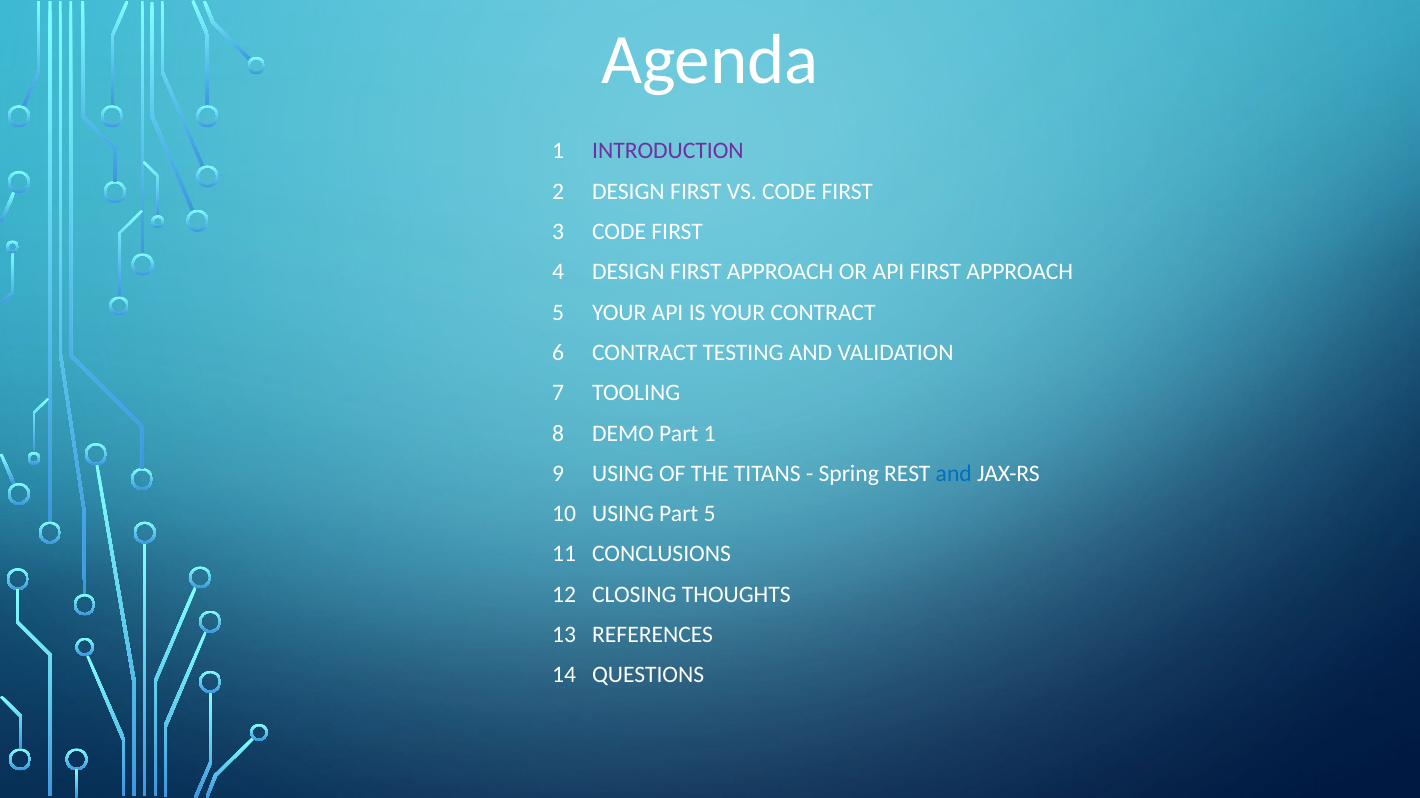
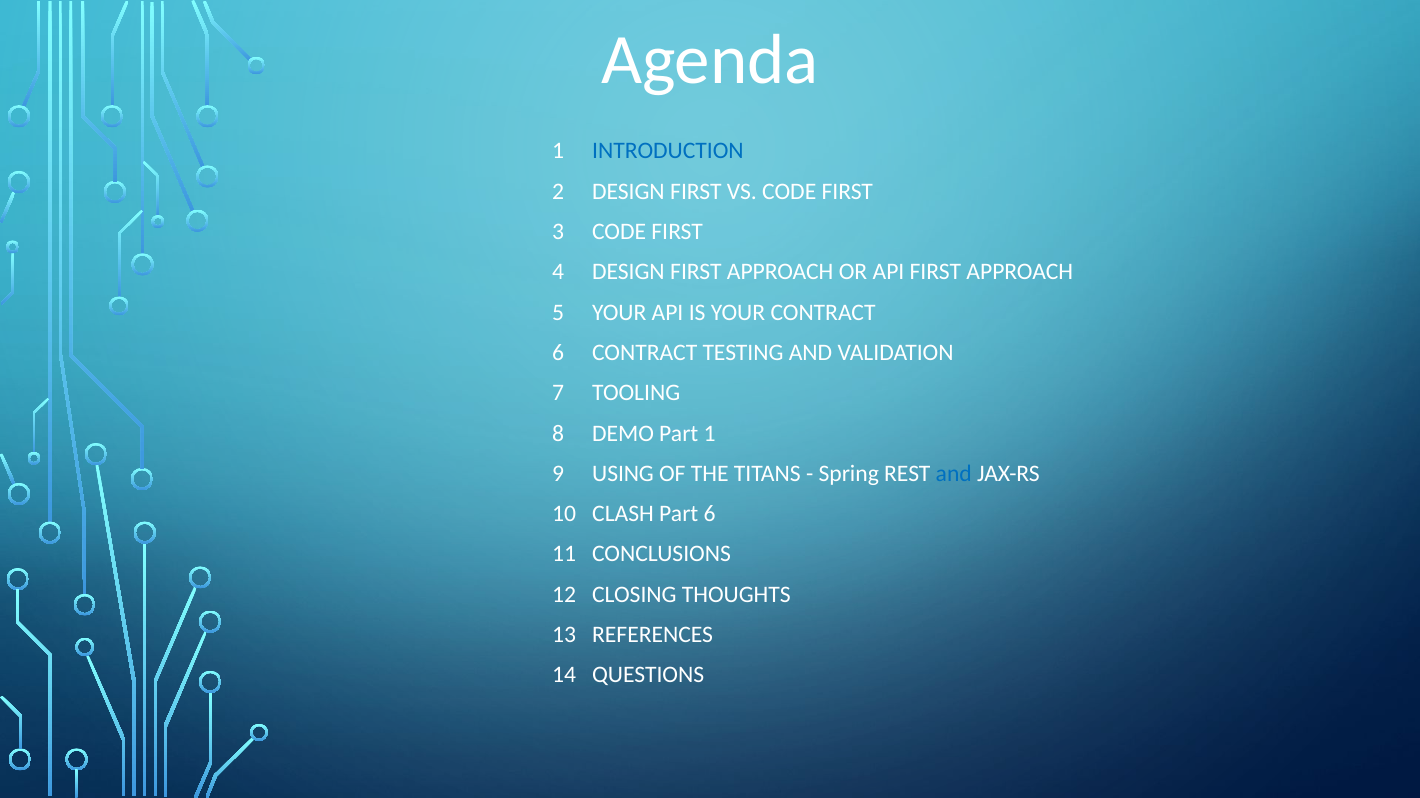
INTRODUCTION colour: purple -> blue
USING at (623, 514): USING -> CLASH
Part 5: 5 -> 6
